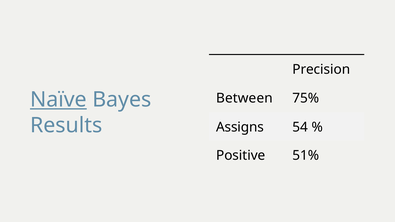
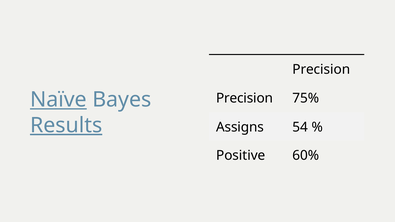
Between at (244, 98): Between -> Precision
Results underline: none -> present
51%: 51% -> 60%
